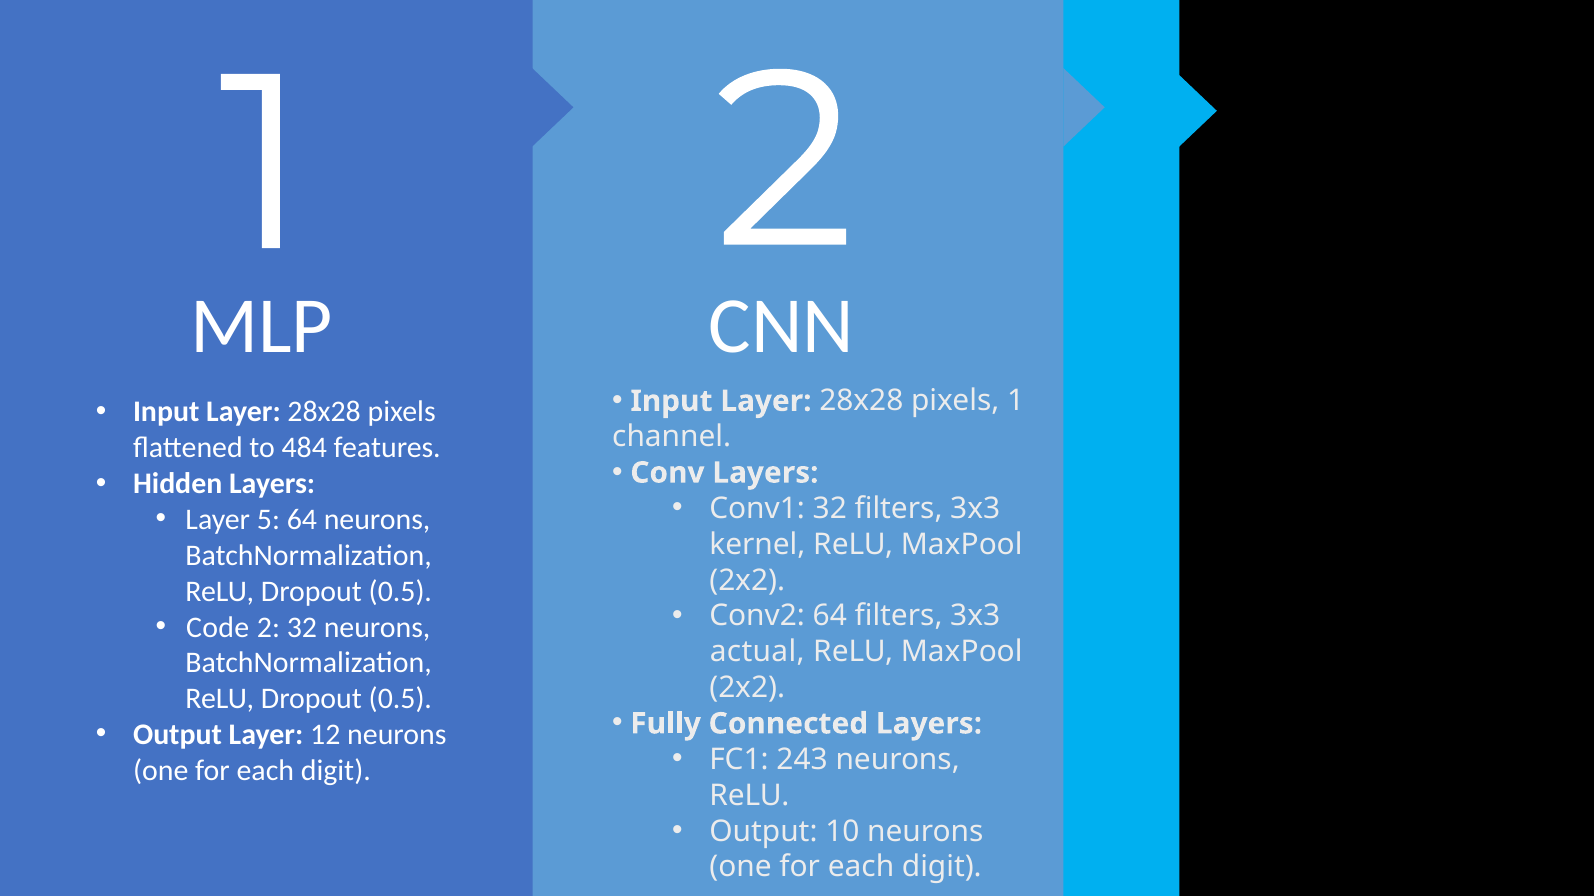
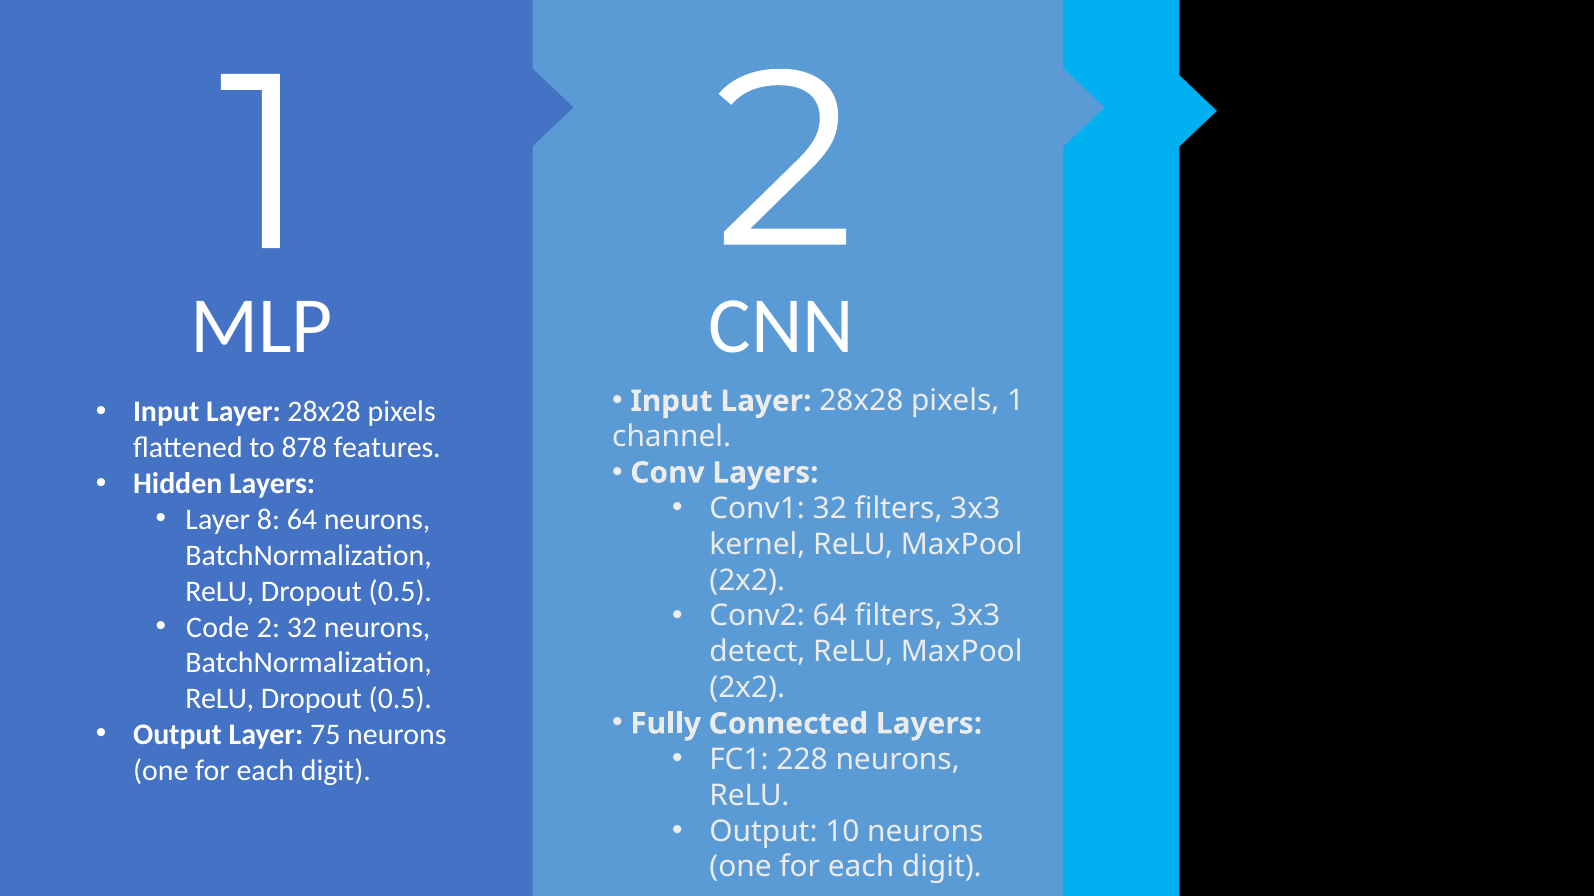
484: 484 -> 878
5: 5 -> 8
actual: actual -> detect
12: 12 -> 75
243: 243 -> 228
